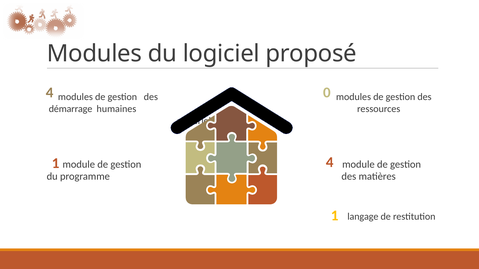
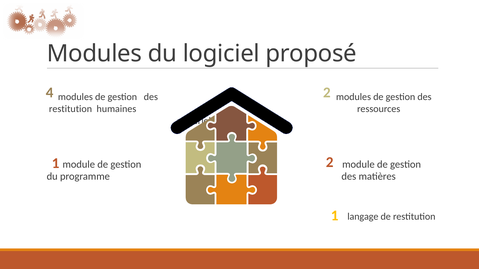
4 0: 0 -> 2
démarrage at (71, 109): démarrage -> restitution
1 4: 4 -> 2
